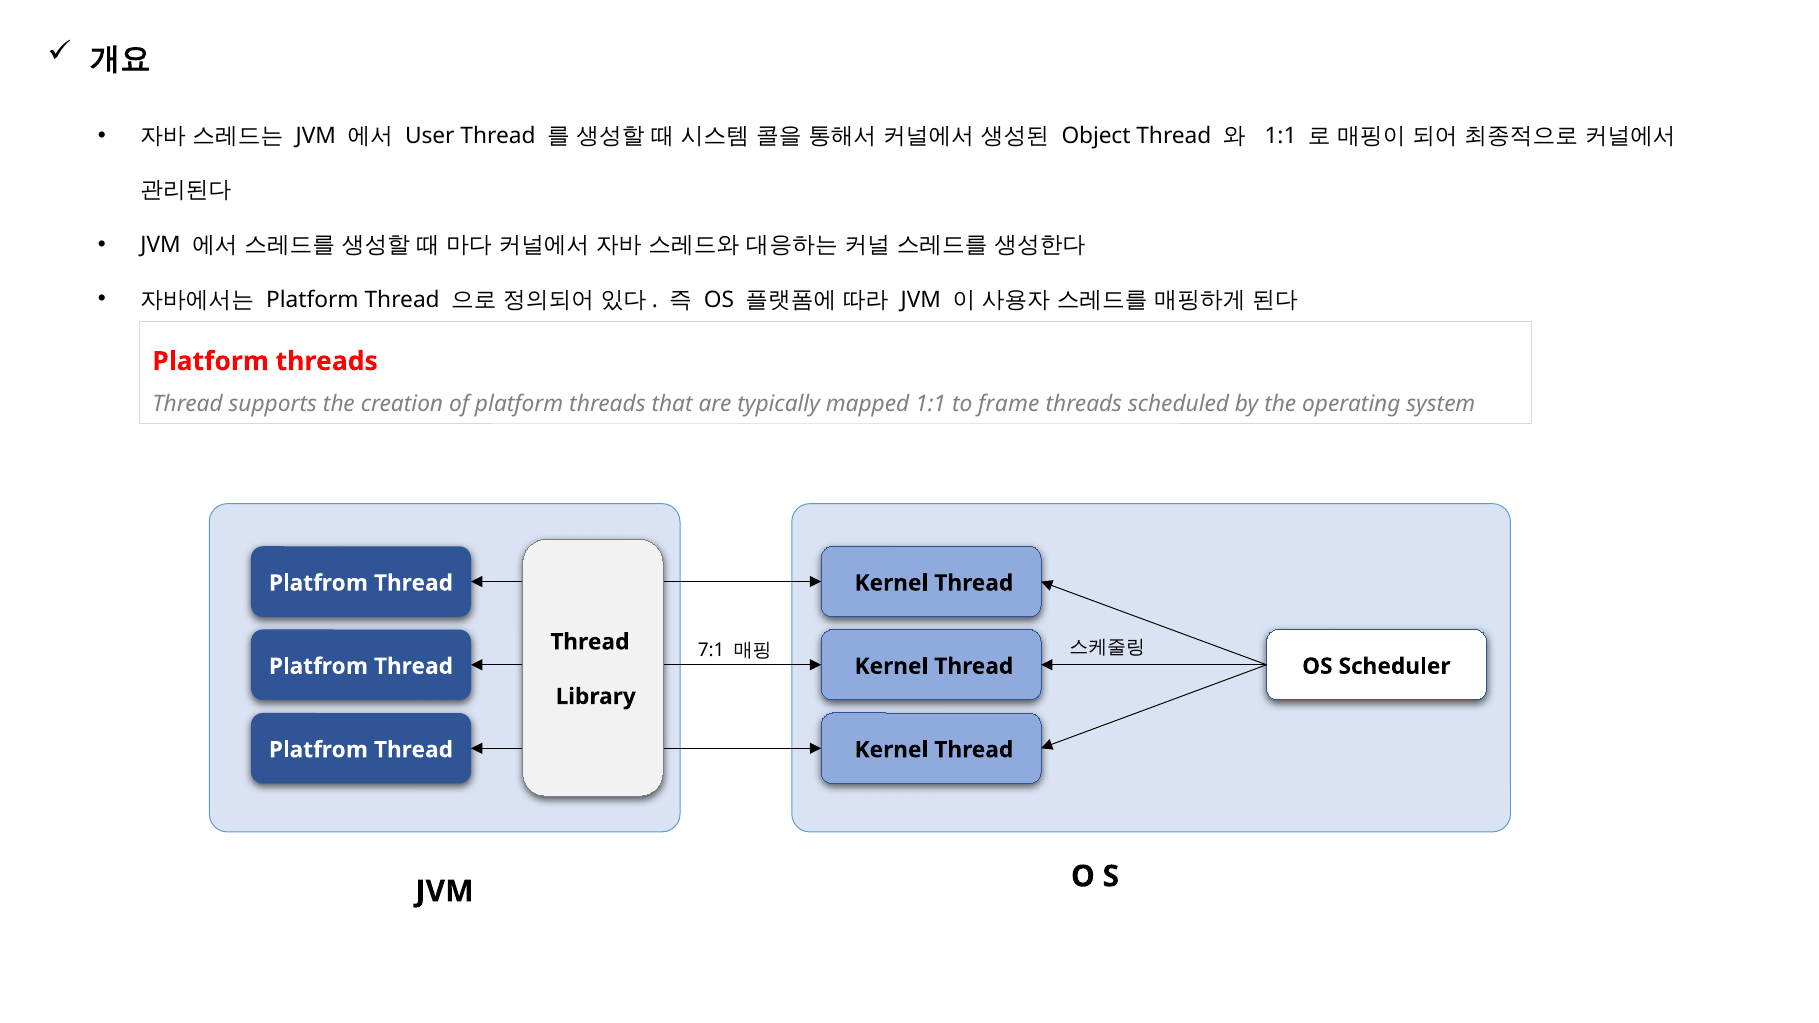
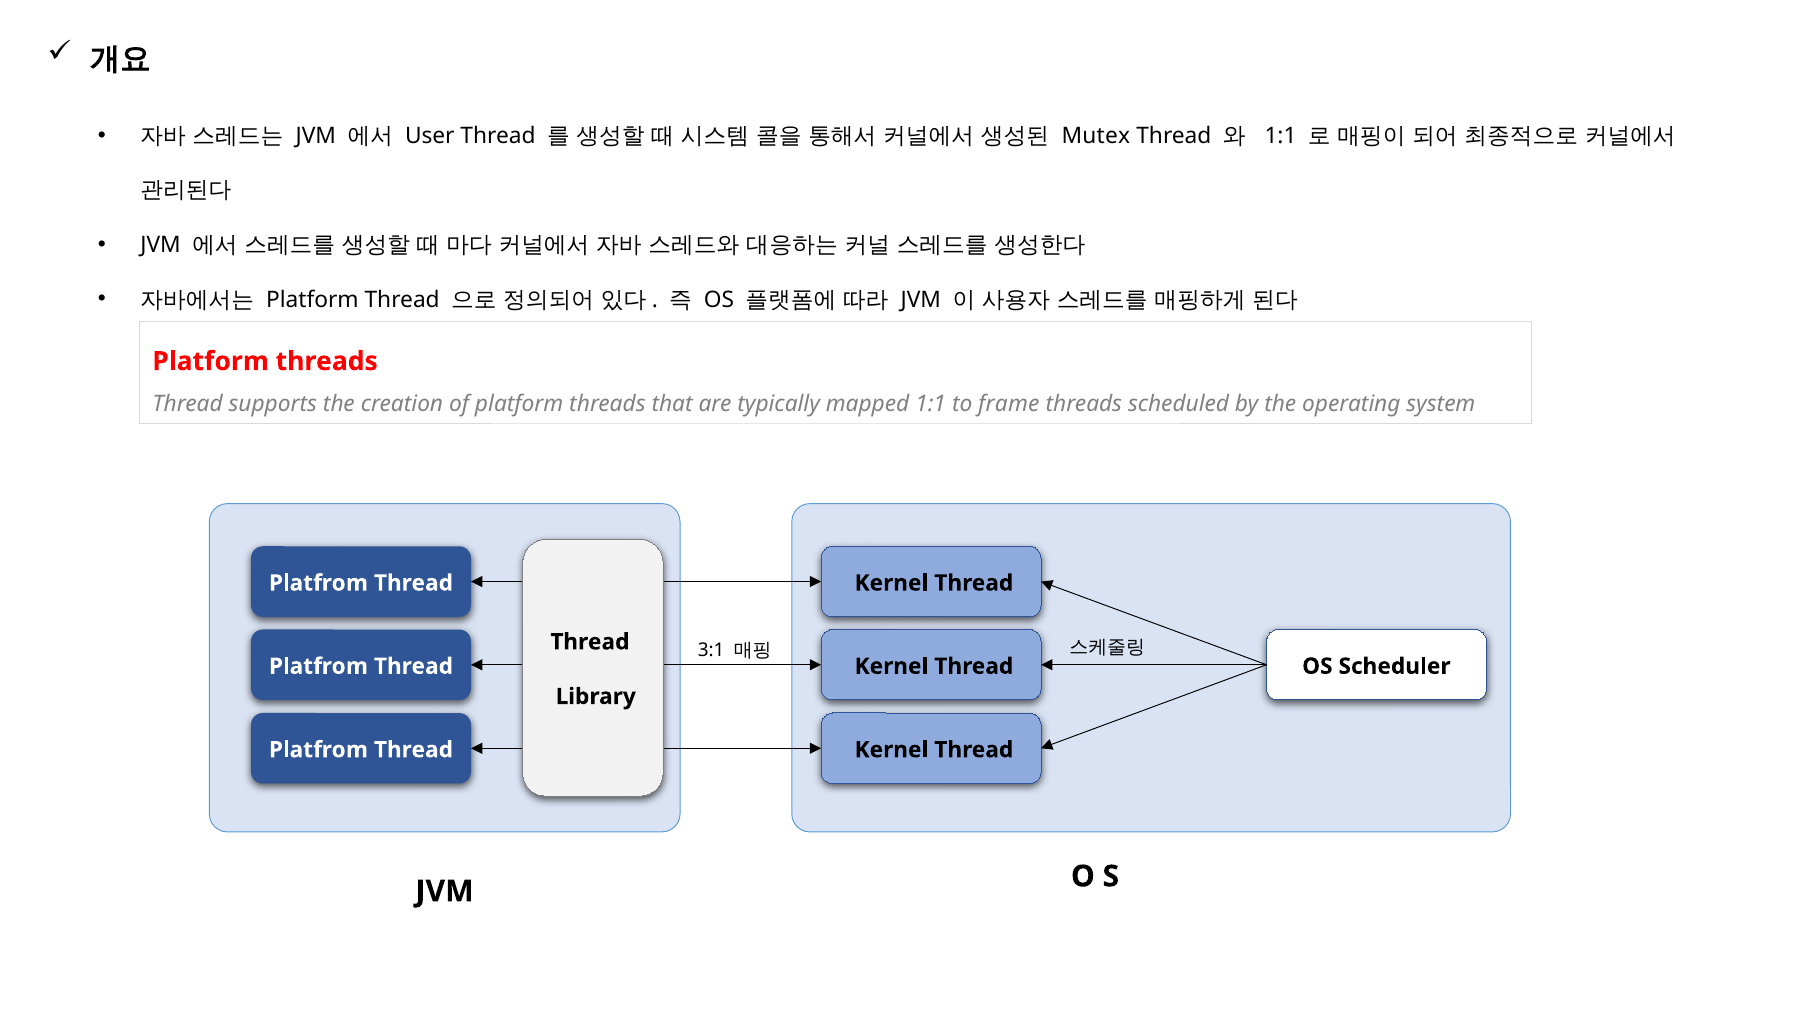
Object: Object -> Mutex
7:1: 7:1 -> 3:1
